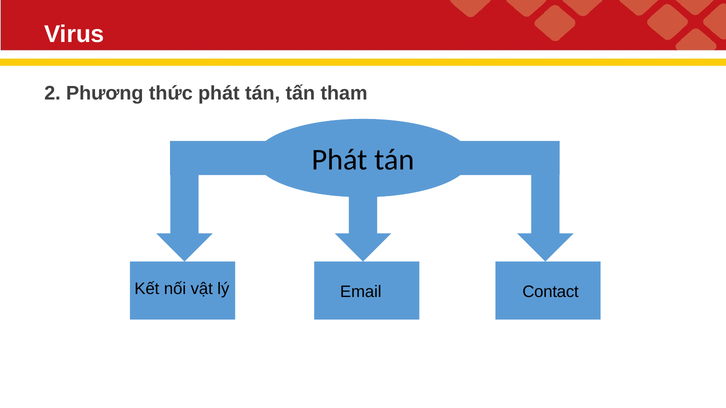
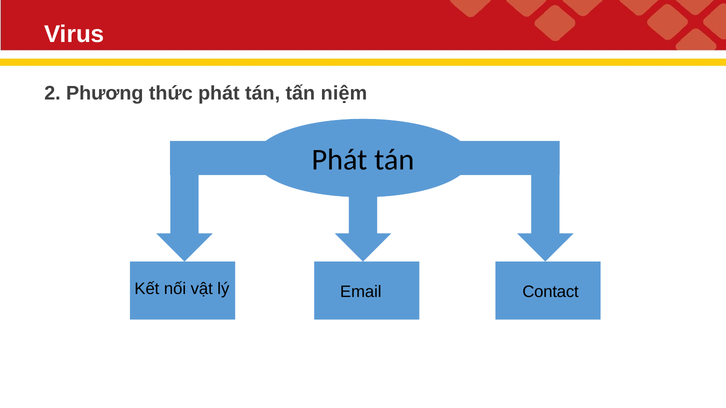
tham: tham -> niệm
